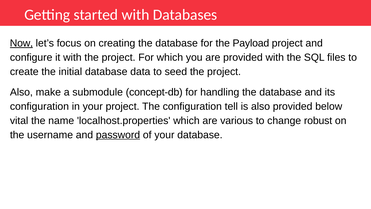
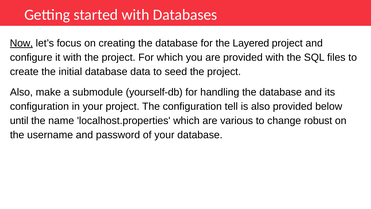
Payload: Payload -> Layered
concept-db: concept-db -> yourself-db
vital: vital -> until
password underline: present -> none
